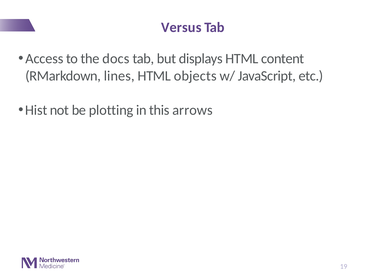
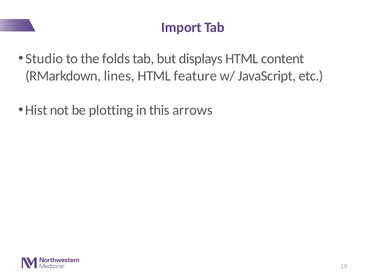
Versus: Versus -> Import
Access: Access -> Studio
docs: docs -> folds
objects: objects -> feature
